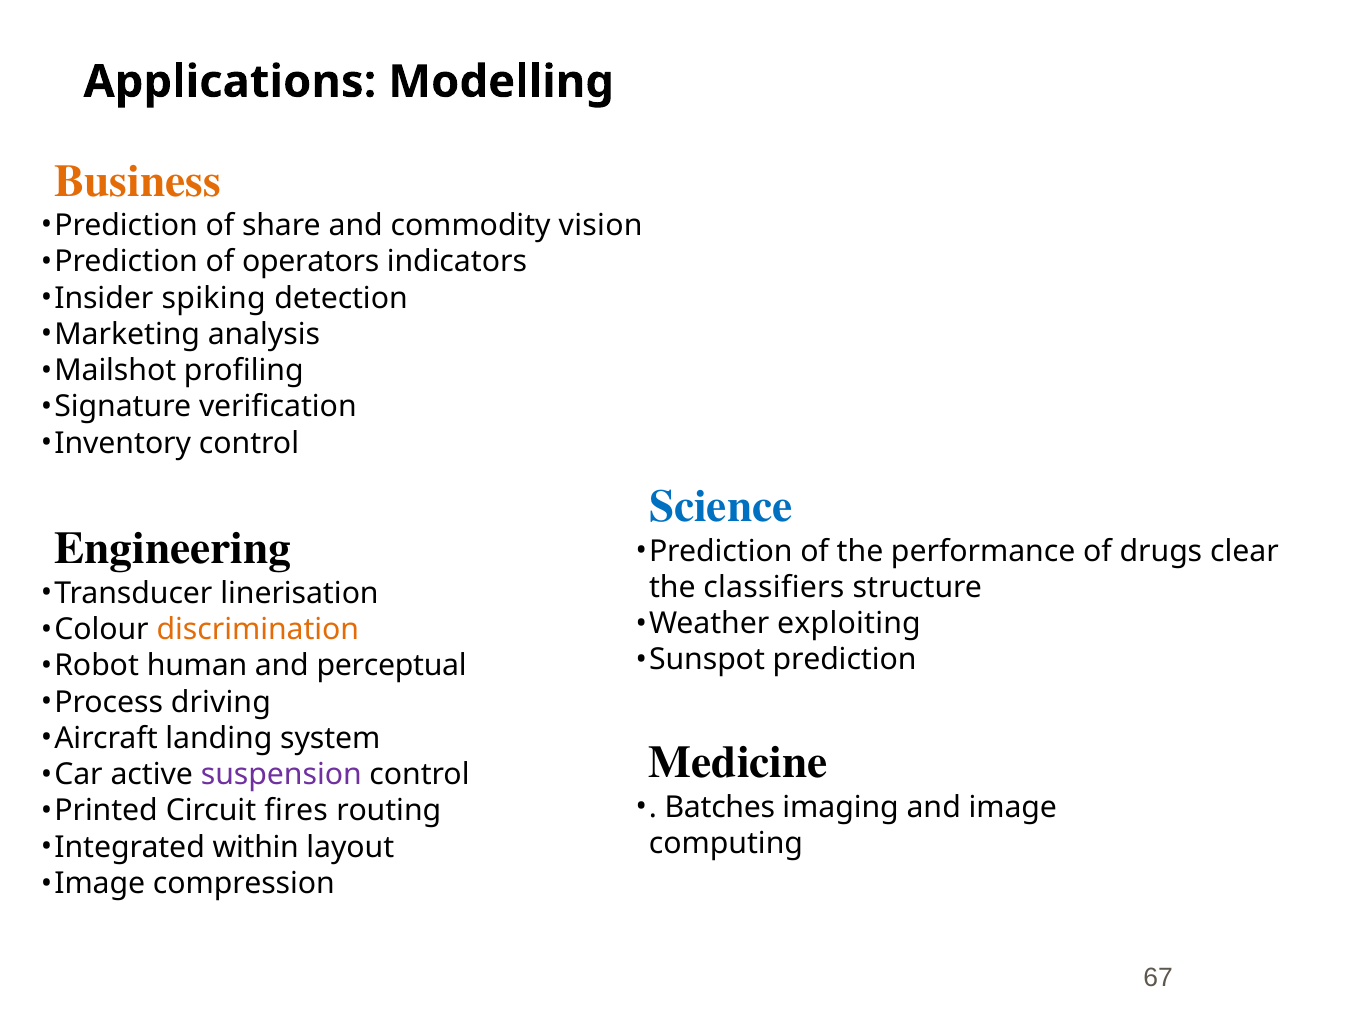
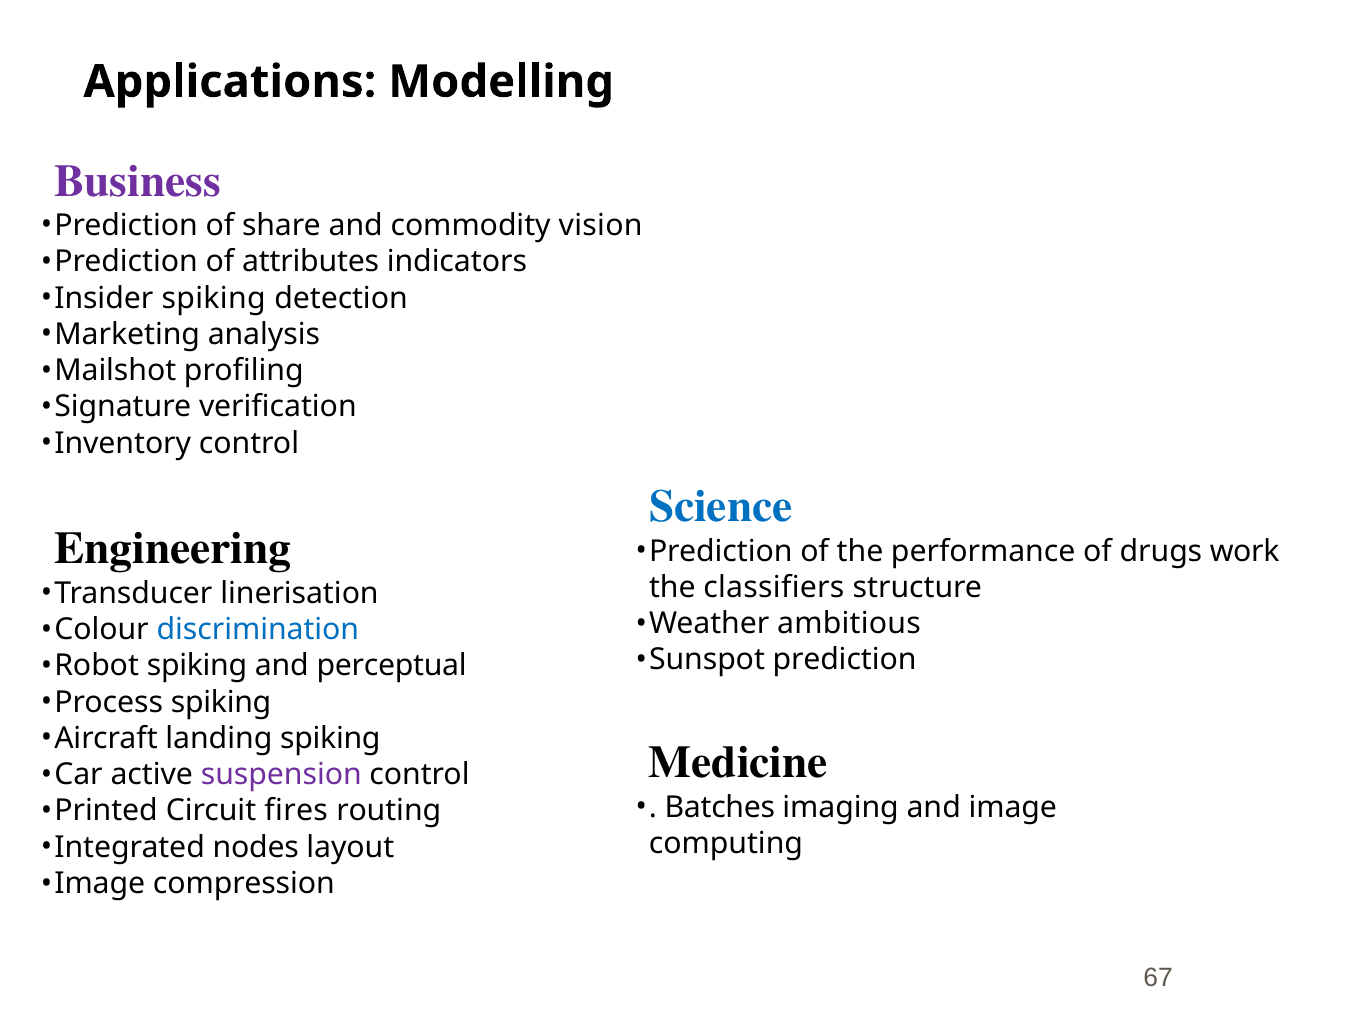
Business colour: orange -> purple
operators: operators -> attributes
clear: clear -> work
exploiting: exploiting -> ambitious
discrimination colour: orange -> blue
Robot human: human -> spiking
Process driving: driving -> spiking
landing system: system -> spiking
within: within -> nodes
